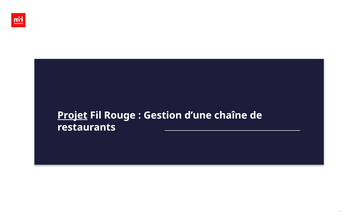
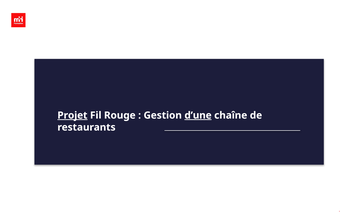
d’une underline: none -> present
